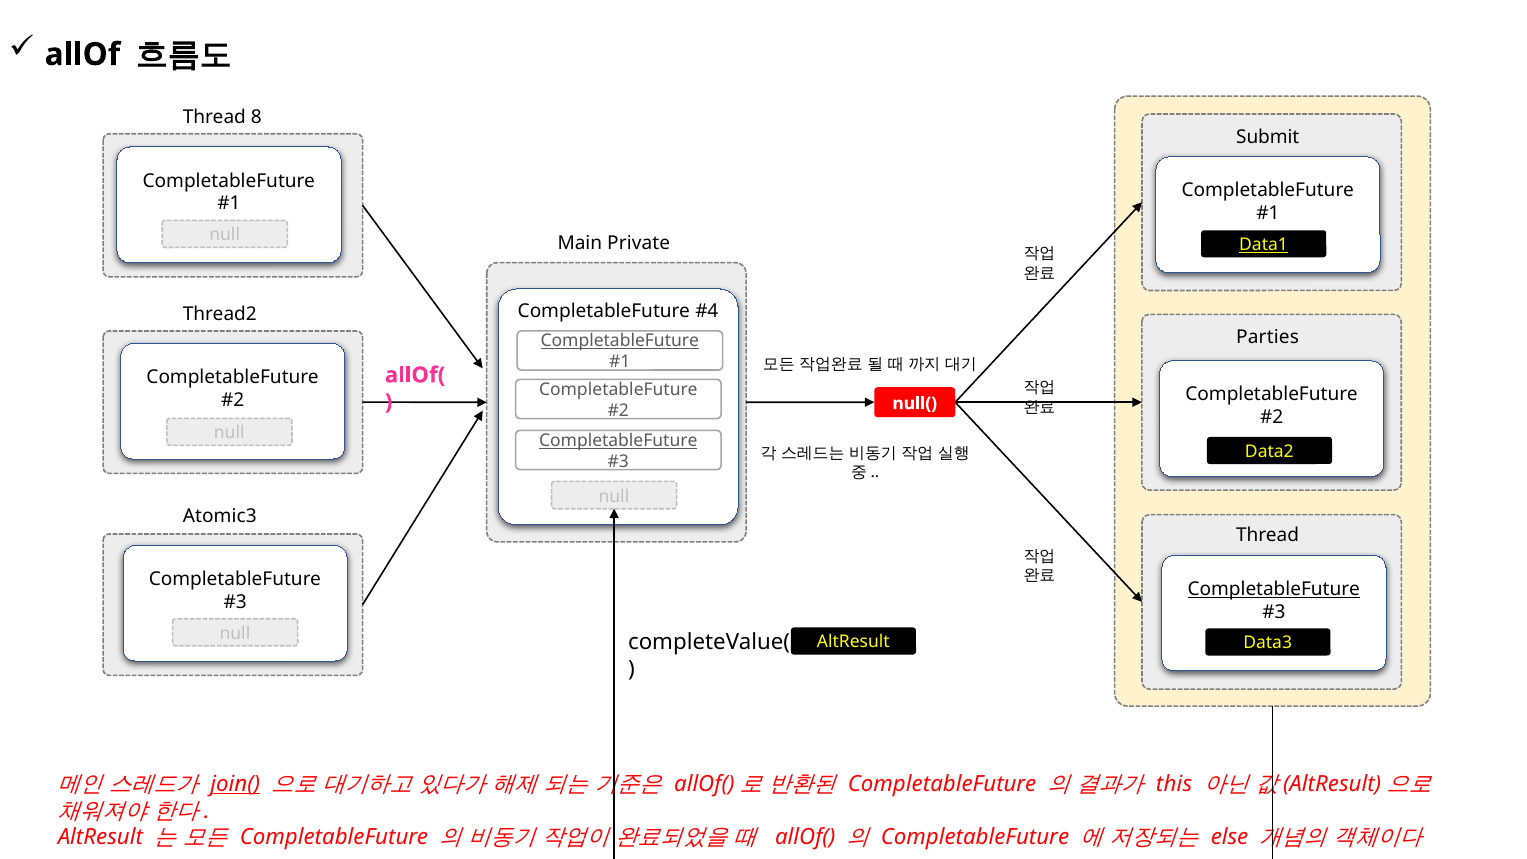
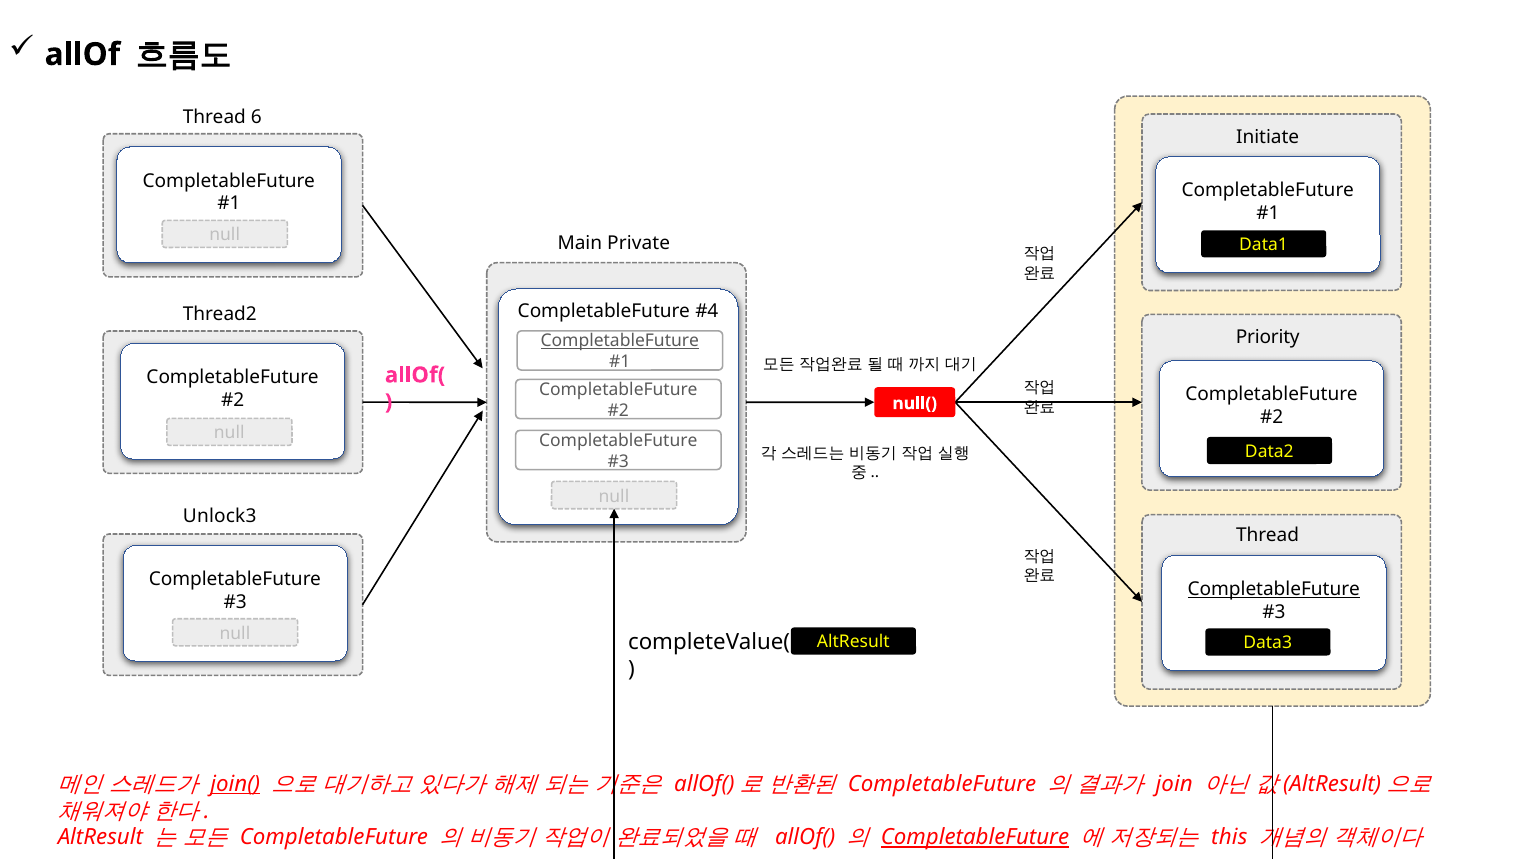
8: 8 -> 6
Submit: Submit -> Initiate
Data1 underline: present -> none
Parties: Parties -> Priority
CompletableFuture at (618, 441) underline: present -> none
Atomic3: Atomic3 -> Unlock3
this: this -> join
CompletableFuture at (975, 837) underline: none -> present
else: else -> this
